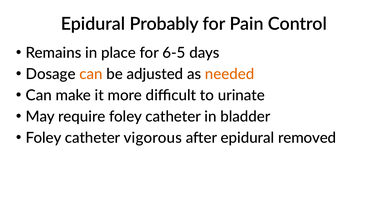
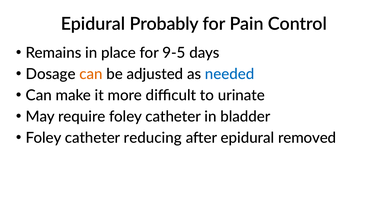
6-5: 6-5 -> 9-5
needed colour: orange -> blue
vigorous: vigorous -> reducing
